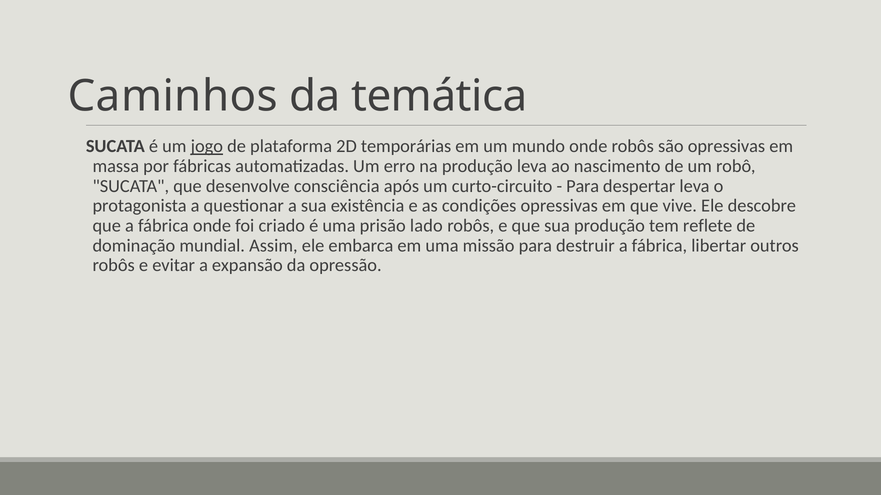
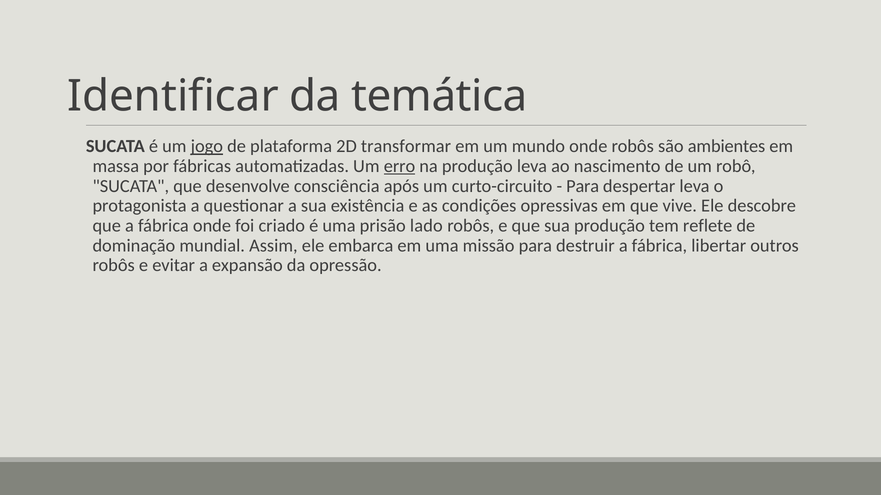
Caminhos: Caminhos -> Identificar
temporárias: temporárias -> transformar
são opressivas: opressivas -> ambientes
erro underline: none -> present
